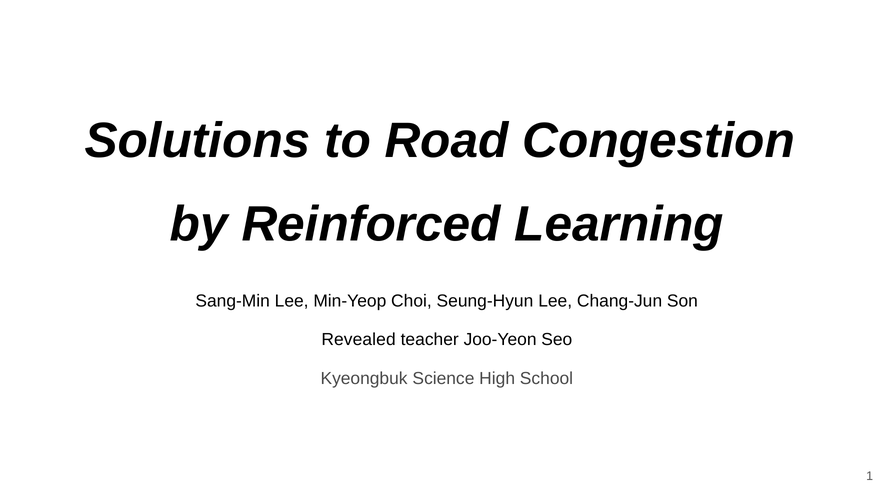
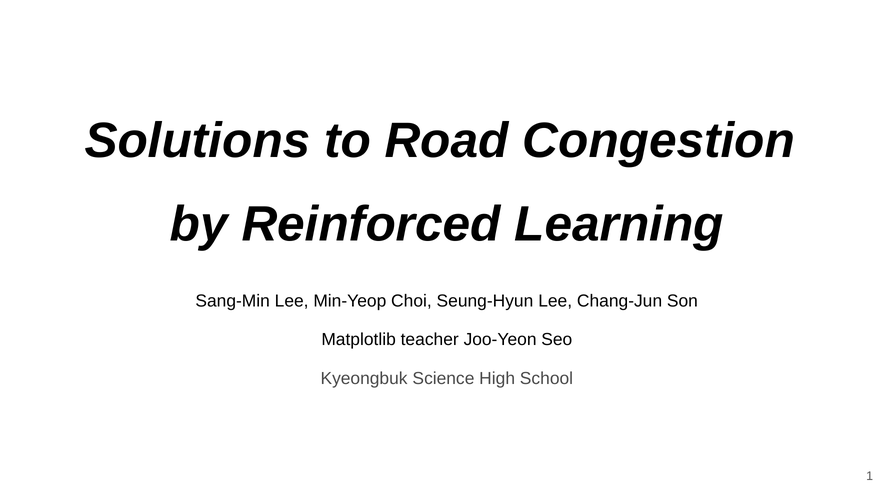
Revealed: Revealed -> Matplotlib
